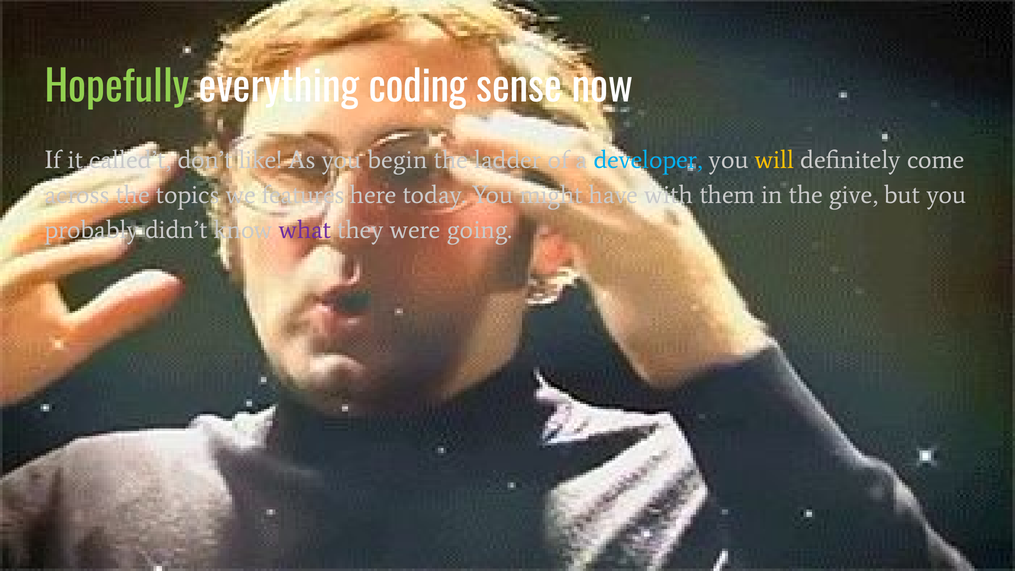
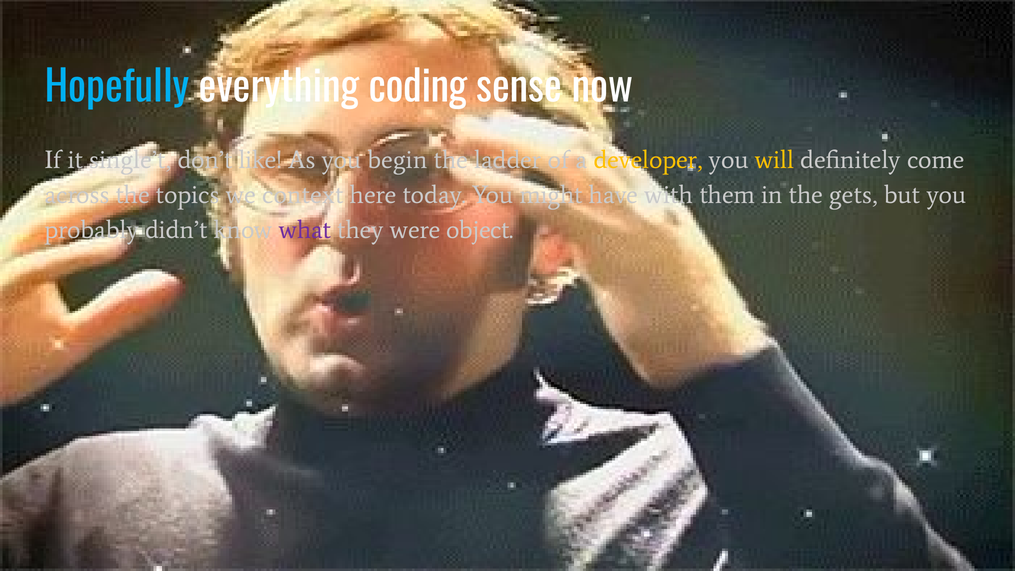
Hopefully colour: light green -> light blue
called’t: called’t -> single’t
developer colour: light blue -> yellow
features: features -> context
give: give -> gets
going: going -> object
